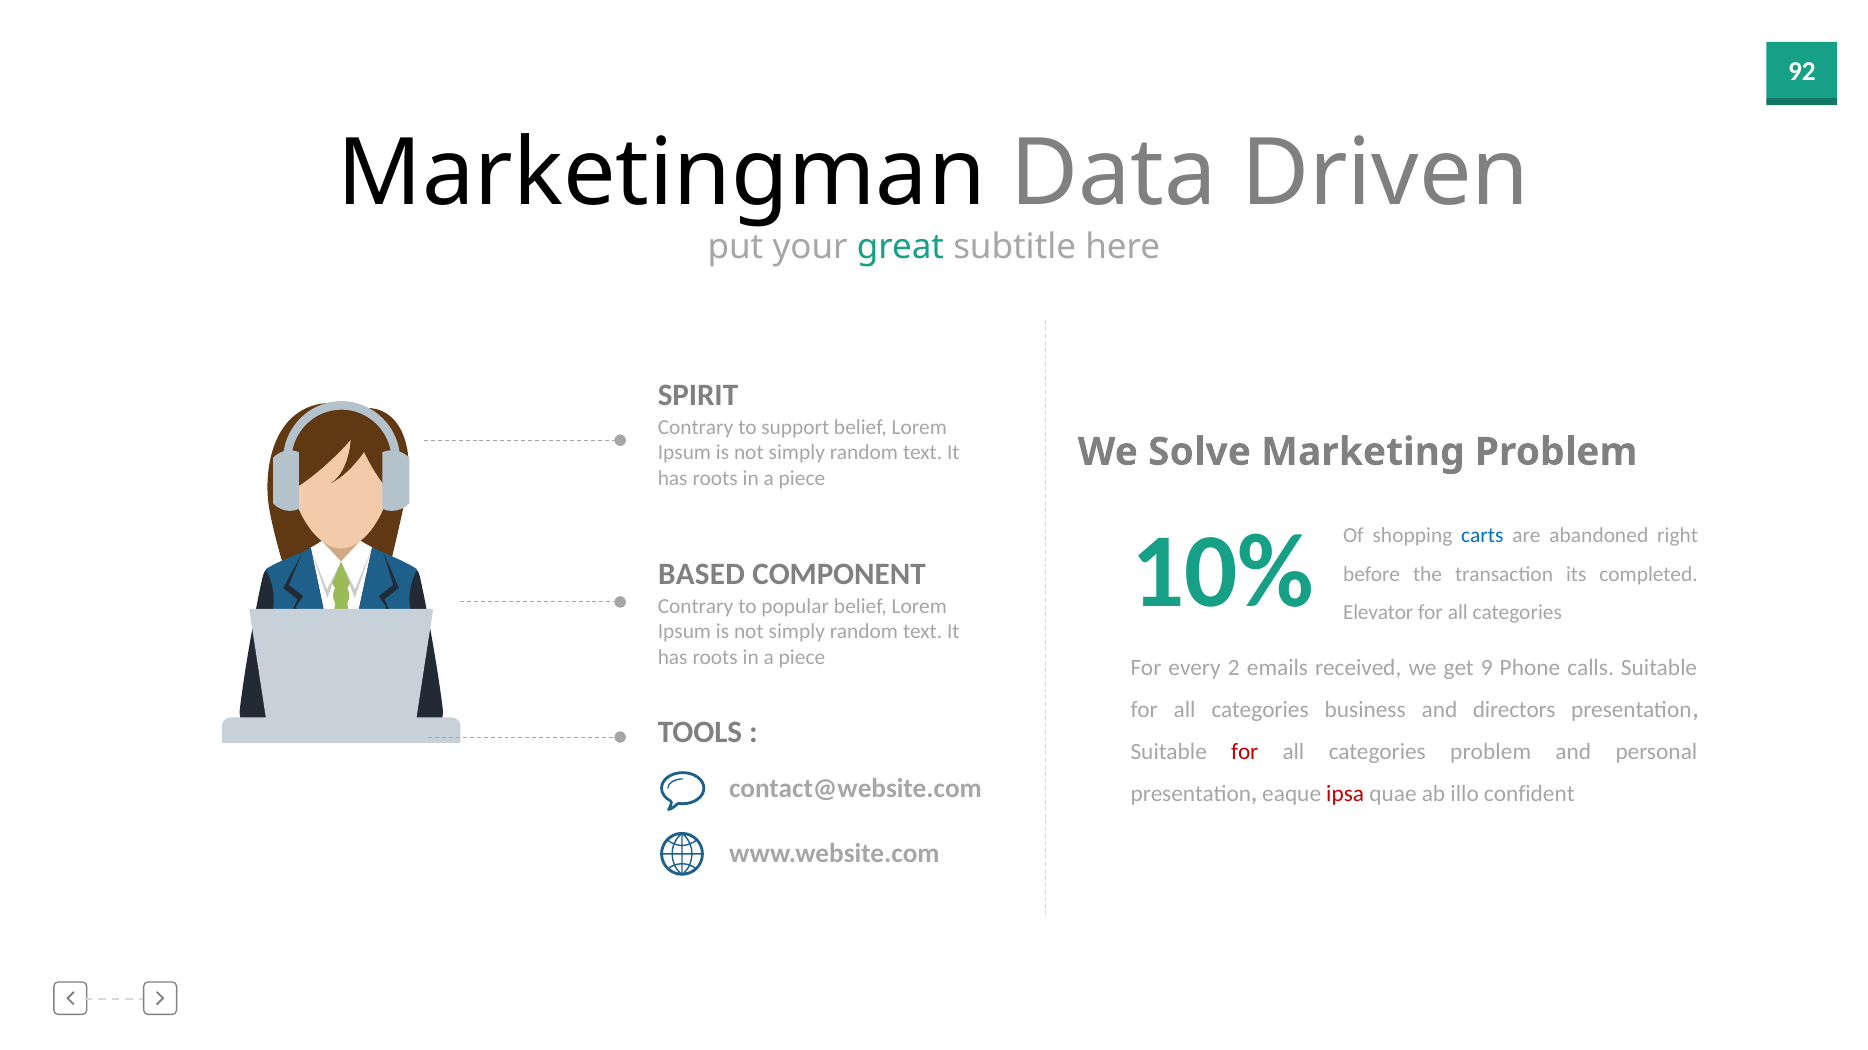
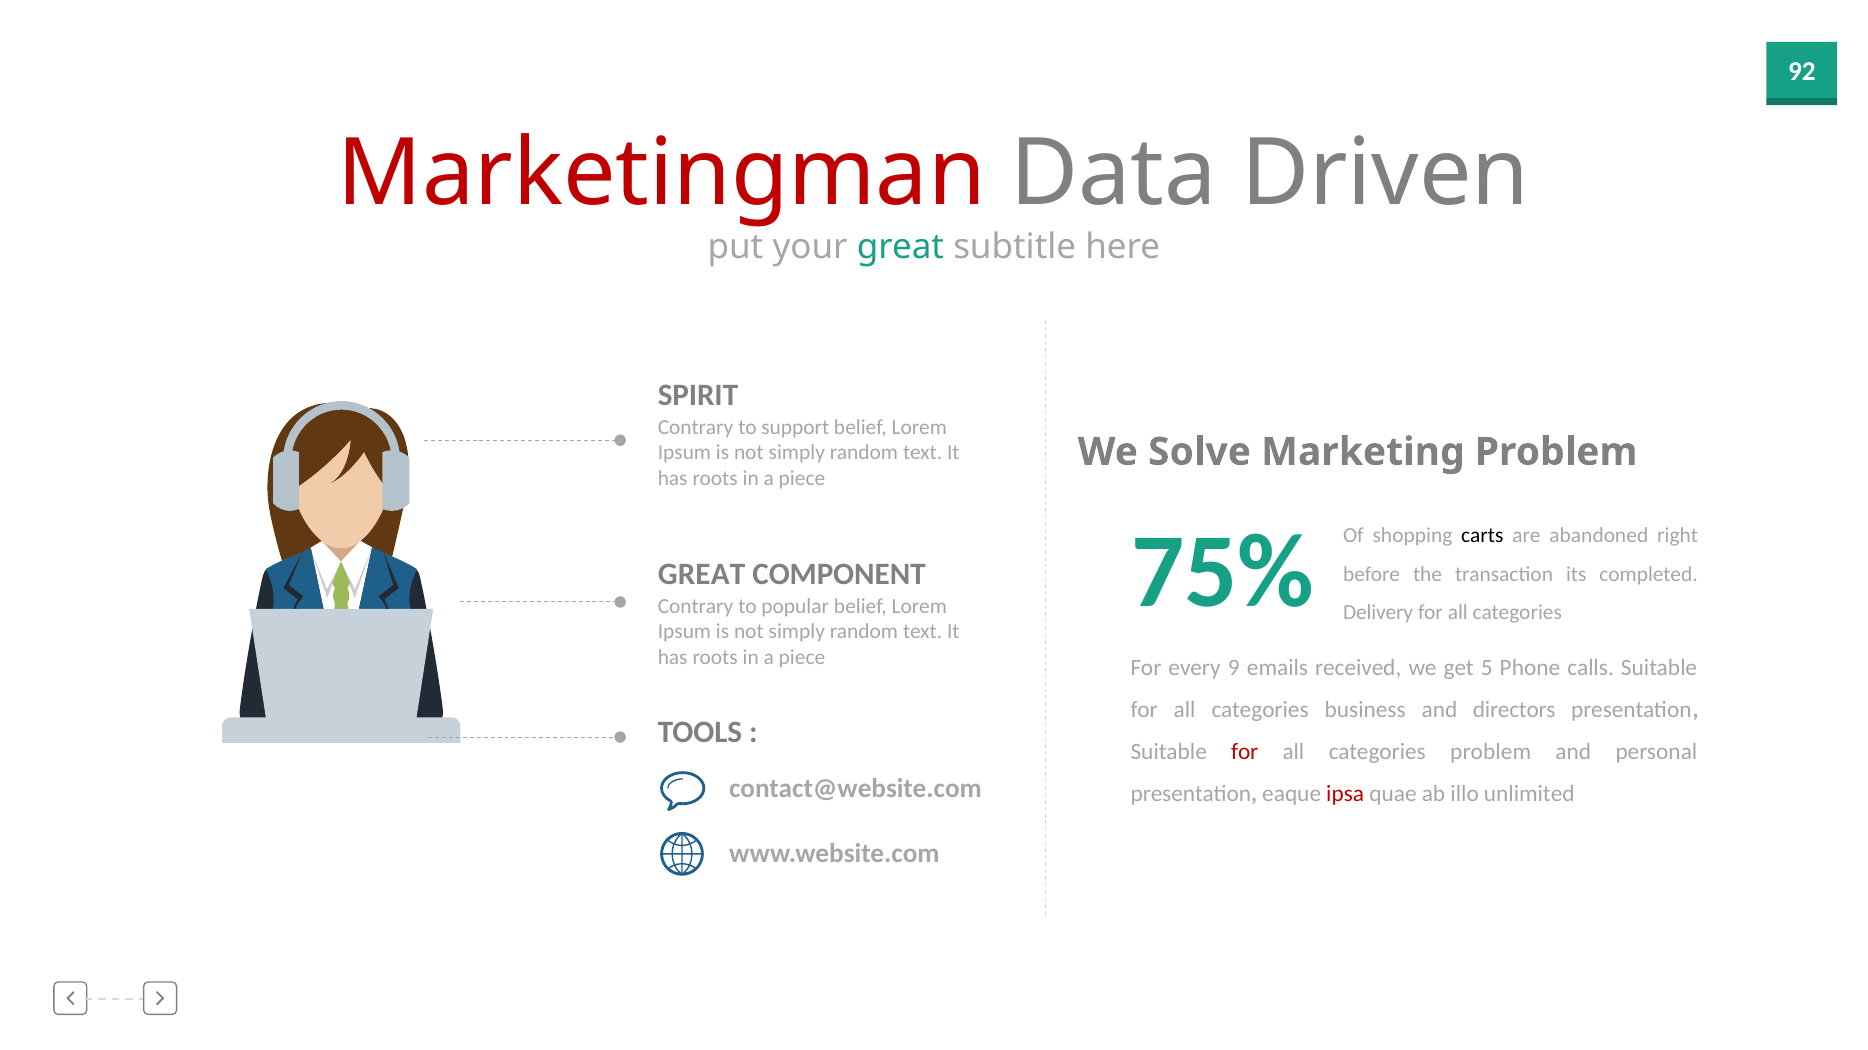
Marketingman colour: black -> red
carts colour: blue -> black
10%: 10% -> 75%
BASED at (701, 574): BASED -> GREAT
Elevator: Elevator -> Delivery
2: 2 -> 9
9: 9 -> 5
confident: confident -> unlimited
